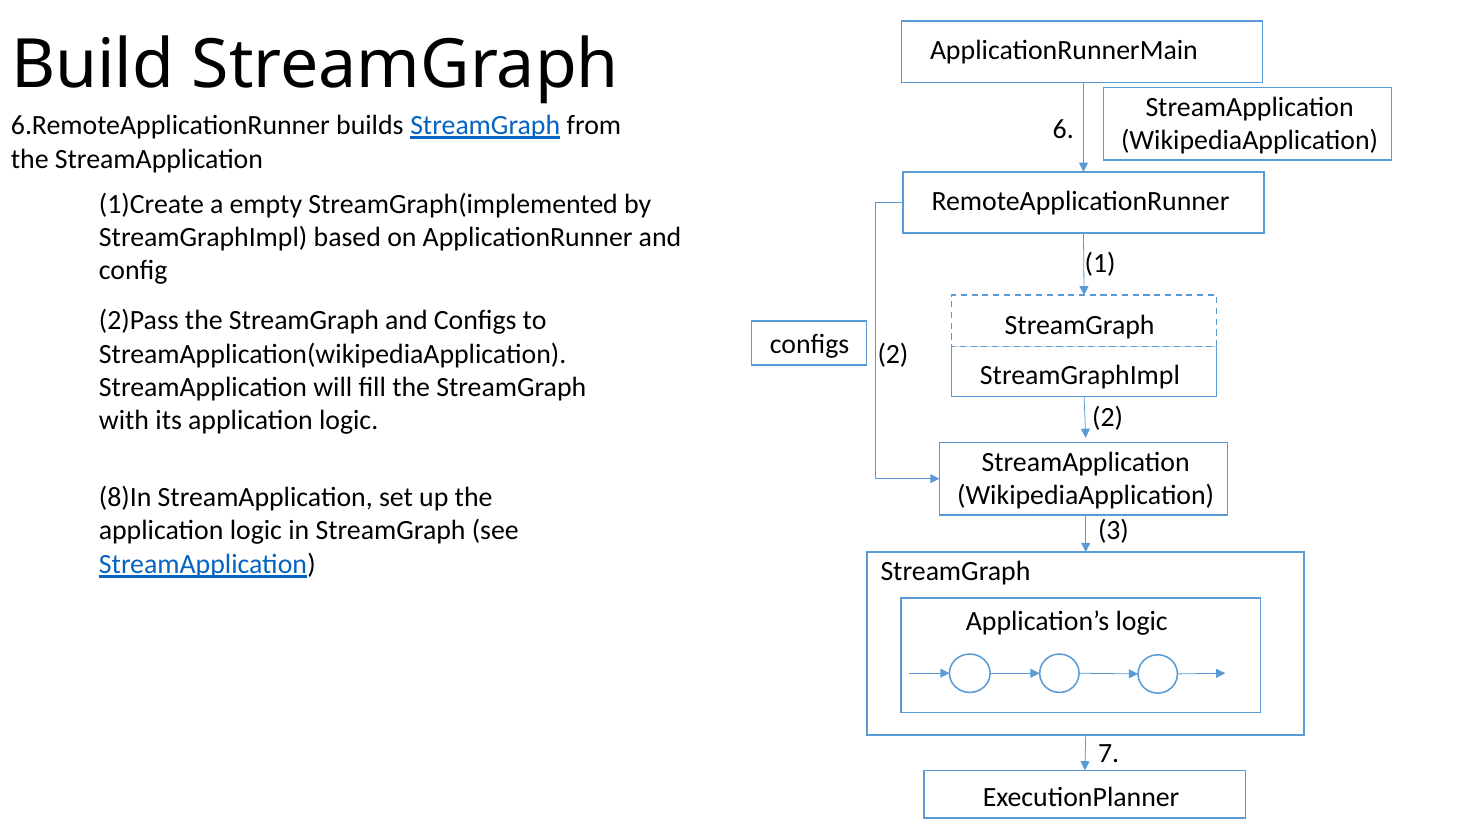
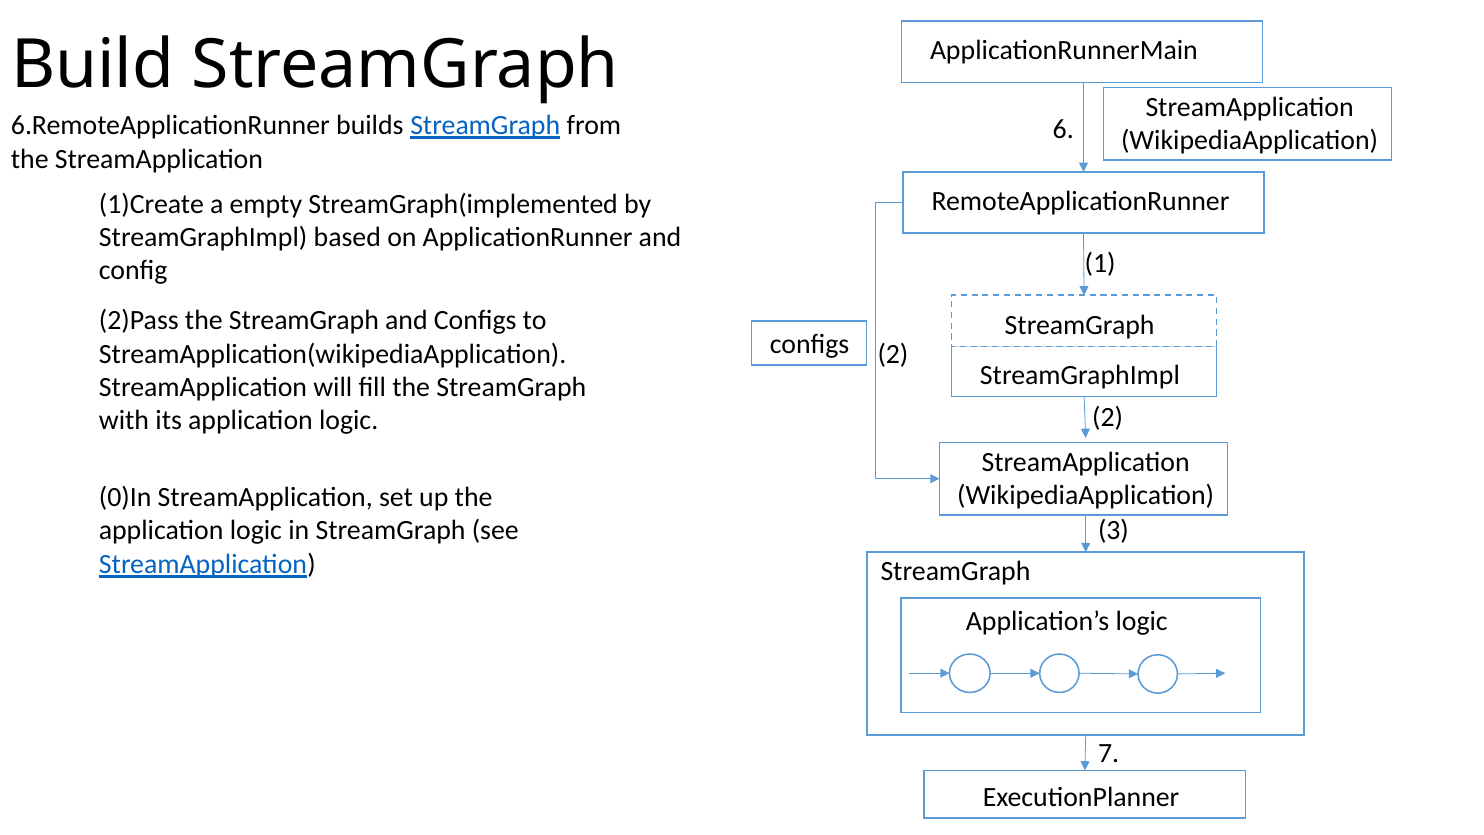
8)In: 8)In -> 0)In
